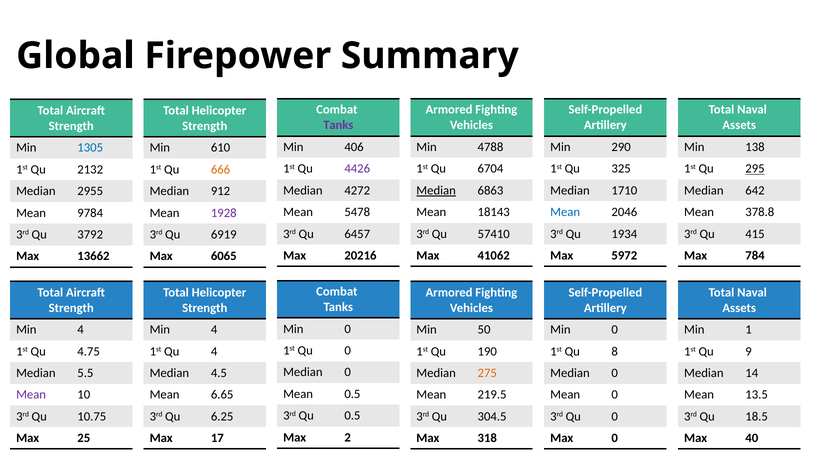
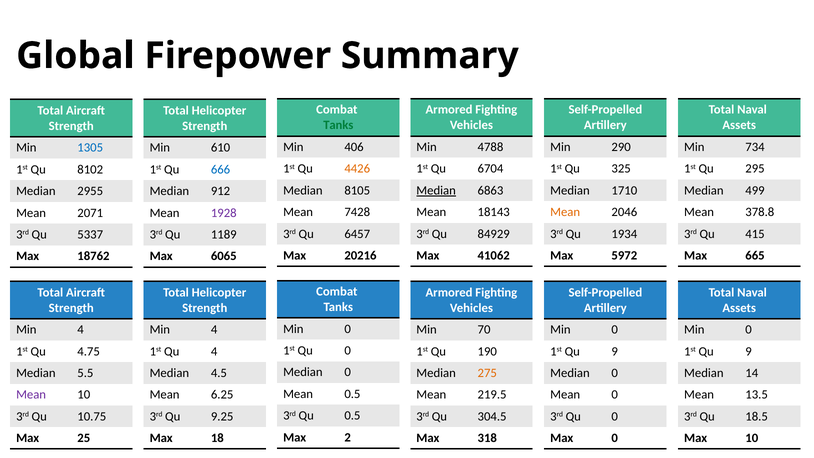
Tanks at (338, 125) colour: purple -> green
138: 138 -> 734
4426 colour: purple -> orange
295 underline: present -> none
2132: 2132 -> 8102
666 colour: orange -> blue
4272: 4272 -> 8105
642: 642 -> 499
5478: 5478 -> 7428
Mean at (565, 212) colour: blue -> orange
9784: 9784 -> 2071
57410: 57410 -> 84929
3792: 3792 -> 5337
6919: 6919 -> 1189
784: 784 -> 665
13662: 13662 -> 18762
50: 50 -> 70
1 at (749, 330): 1 -> 0
8 at (615, 351): 8 -> 9
6.65: 6.65 -> 6.25
6.25: 6.25 -> 9.25
17: 17 -> 18
Max 40: 40 -> 10
